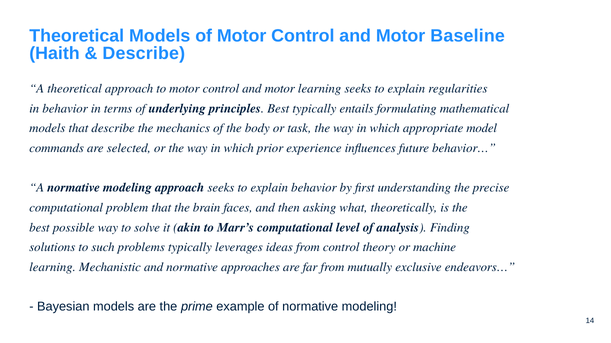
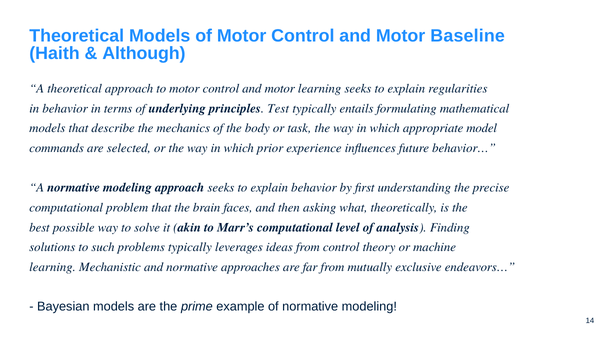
Describe at (144, 54): Describe -> Although
principles Best: Best -> Test
